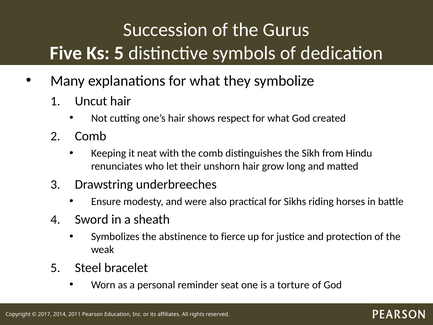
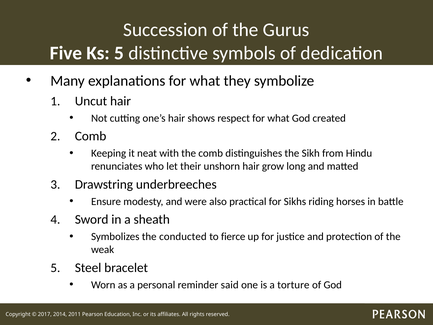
abstinence: abstinence -> conducted
seat: seat -> said
